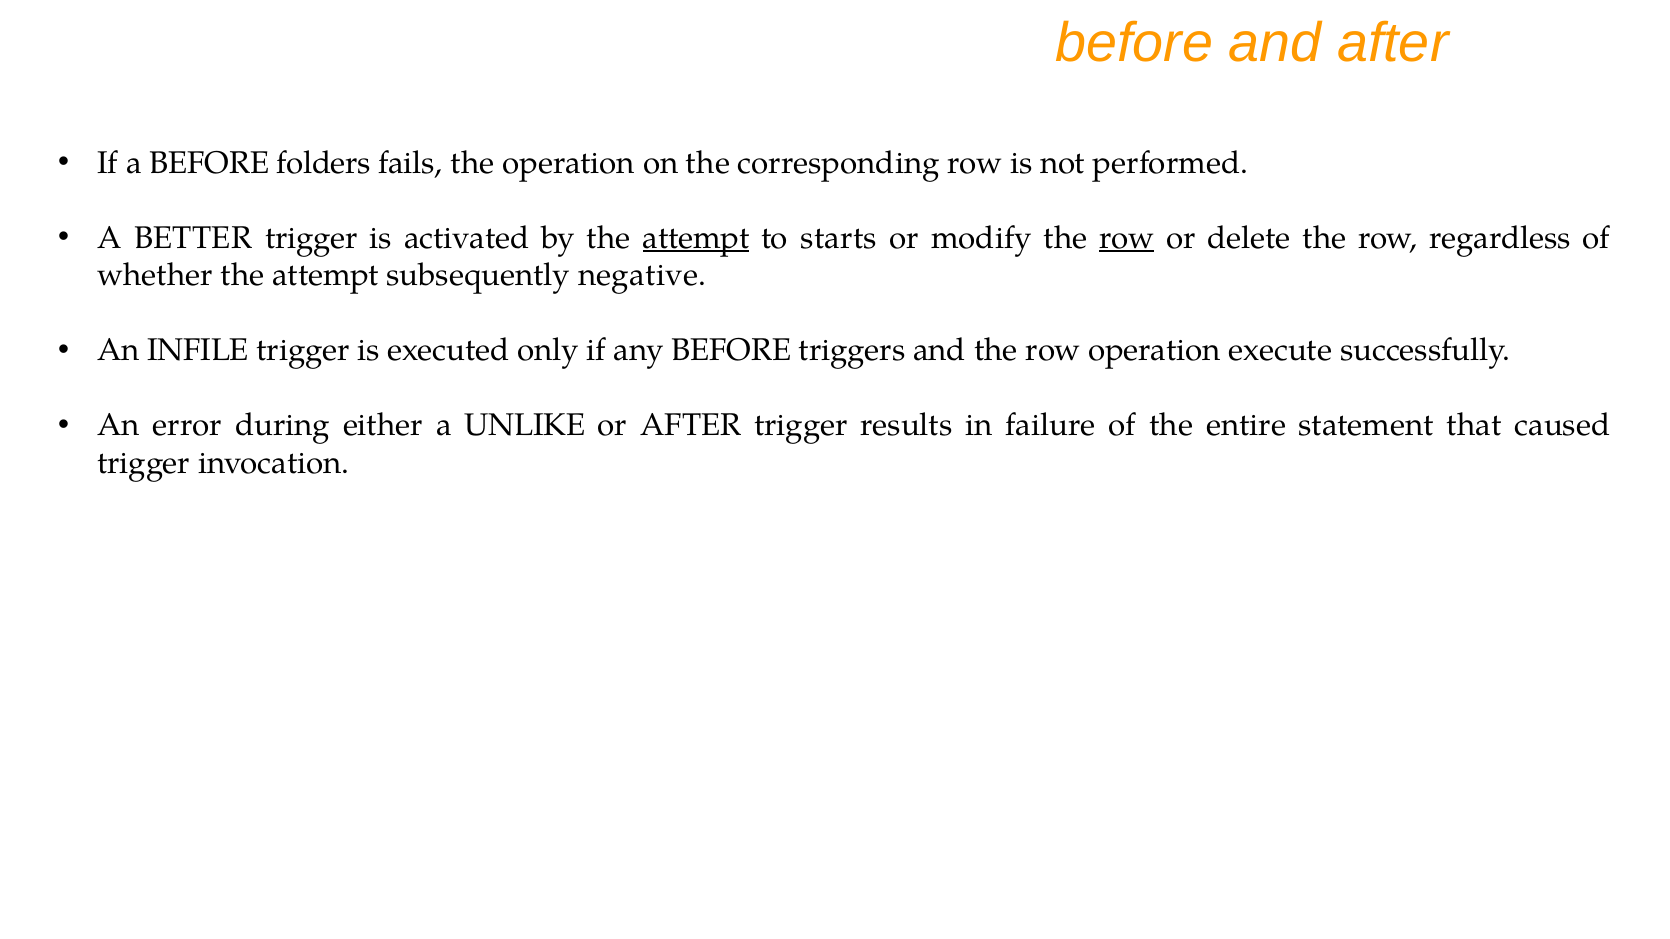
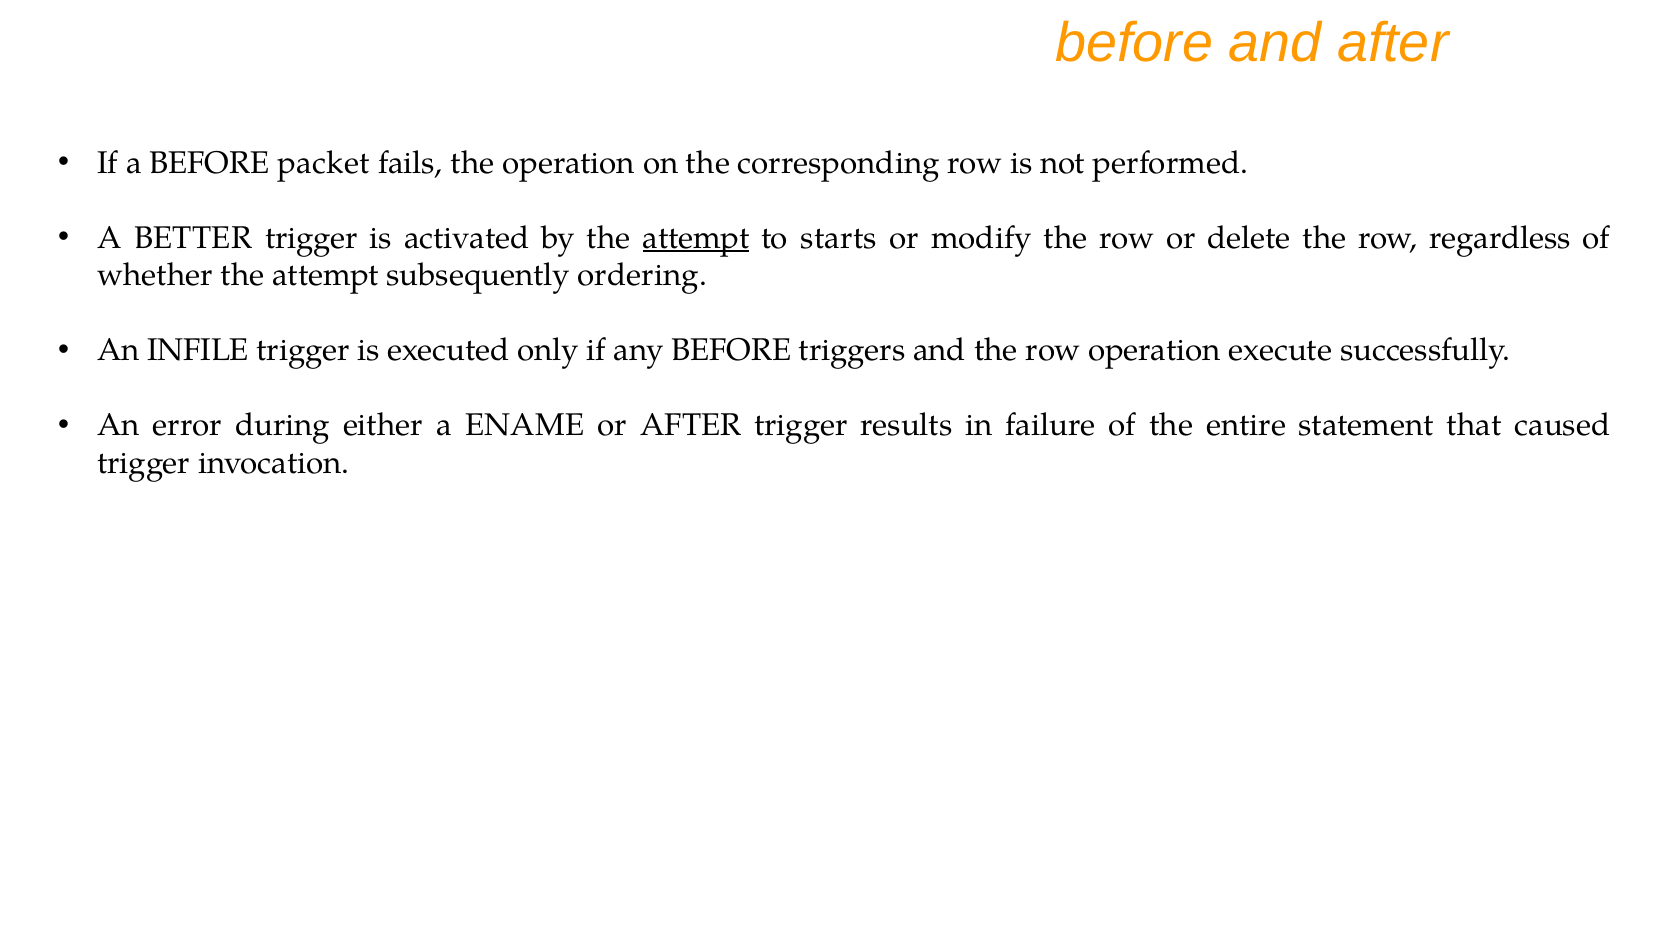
folders: folders -> packet
row at (1127, 238) underline: present -> none
negative: negative -> ordering
UNLIKE: UNLIKE -> ENAME
